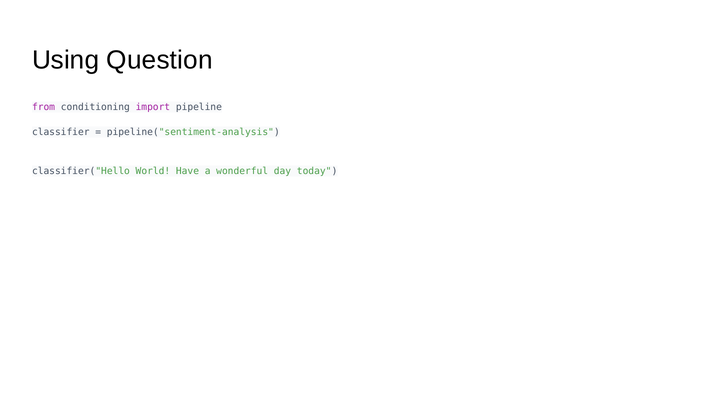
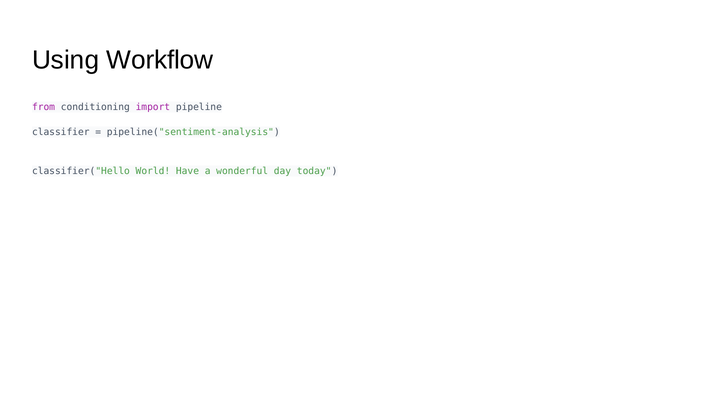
Question: Question -> Workflow
